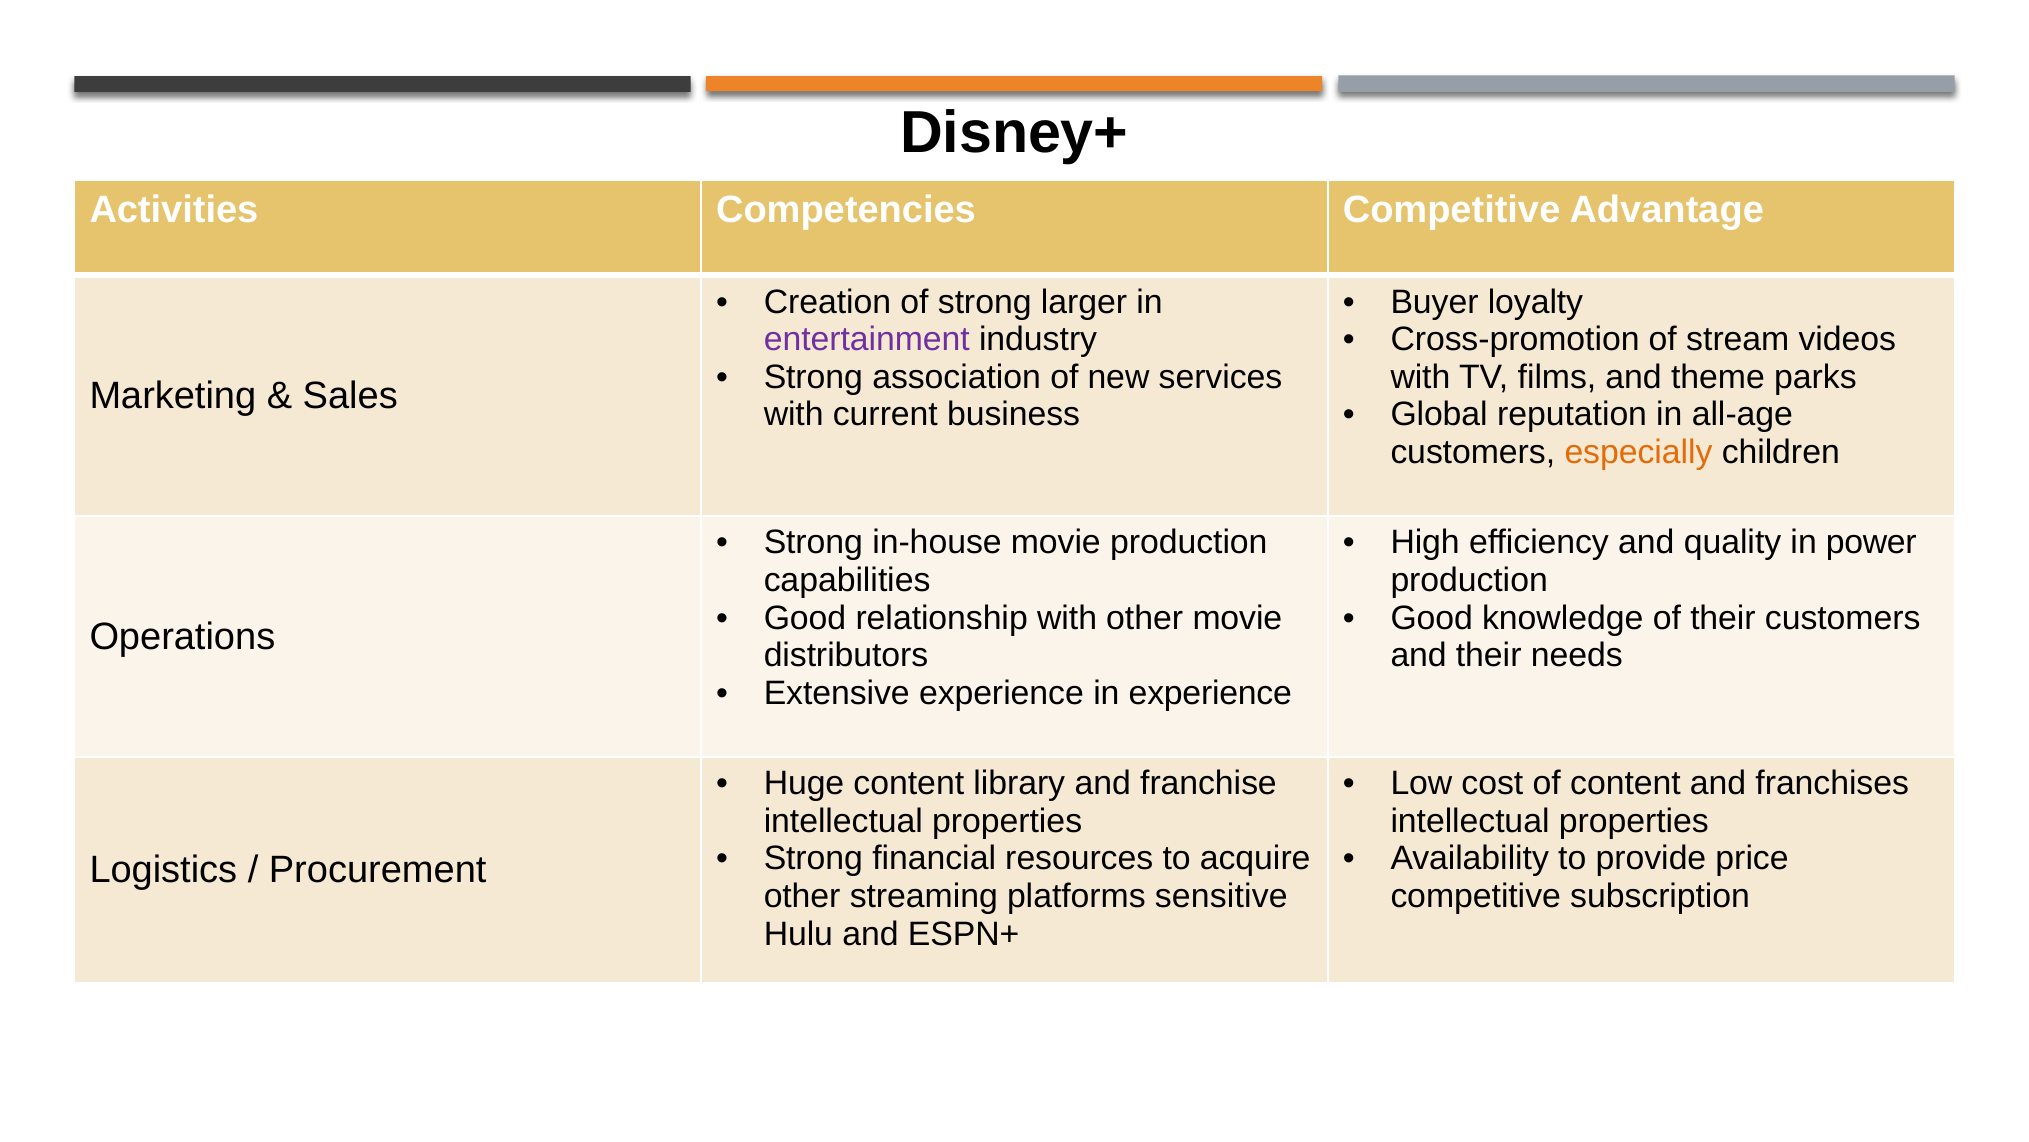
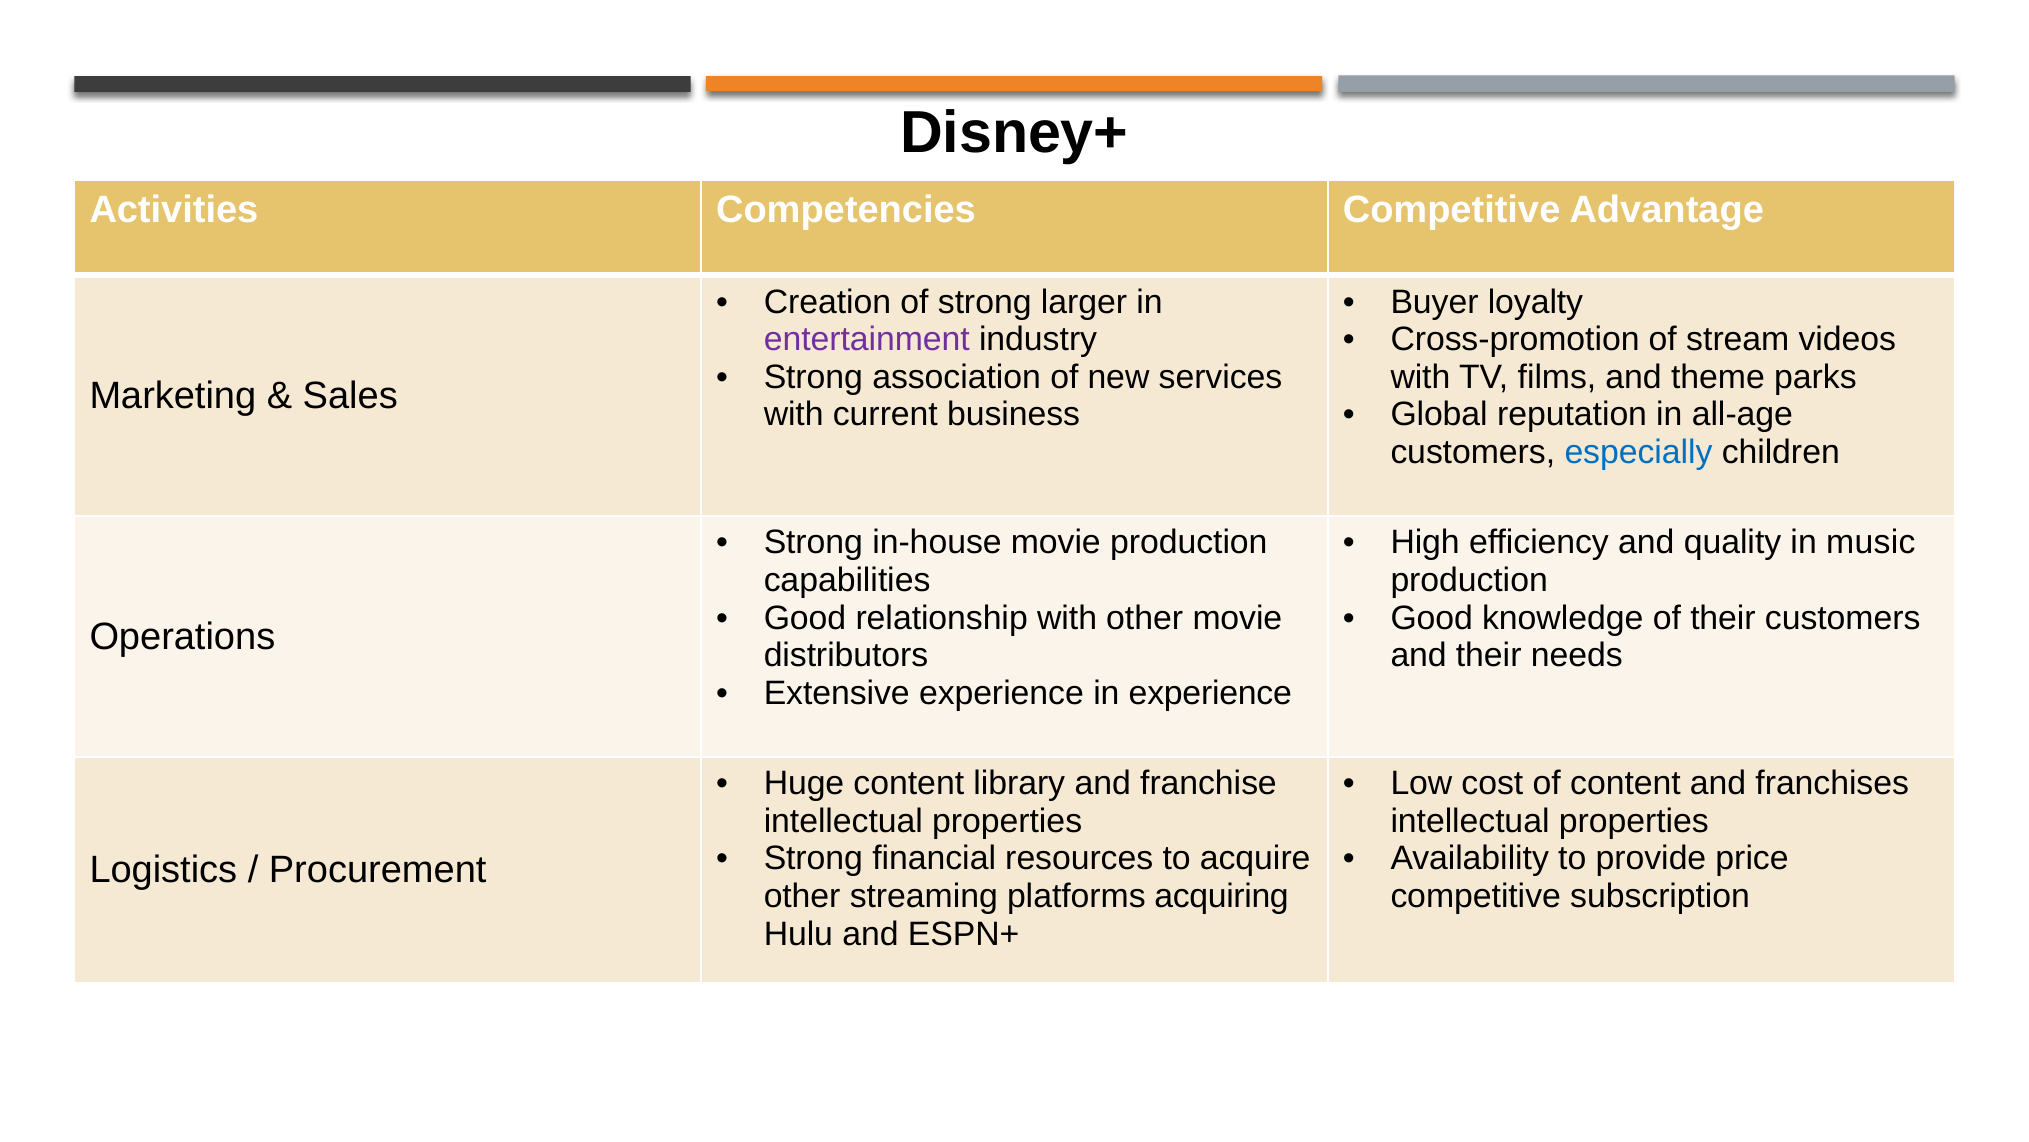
especially colour: orange -> blue
power: power -> music
sensitive: sensitive -> acquiring
